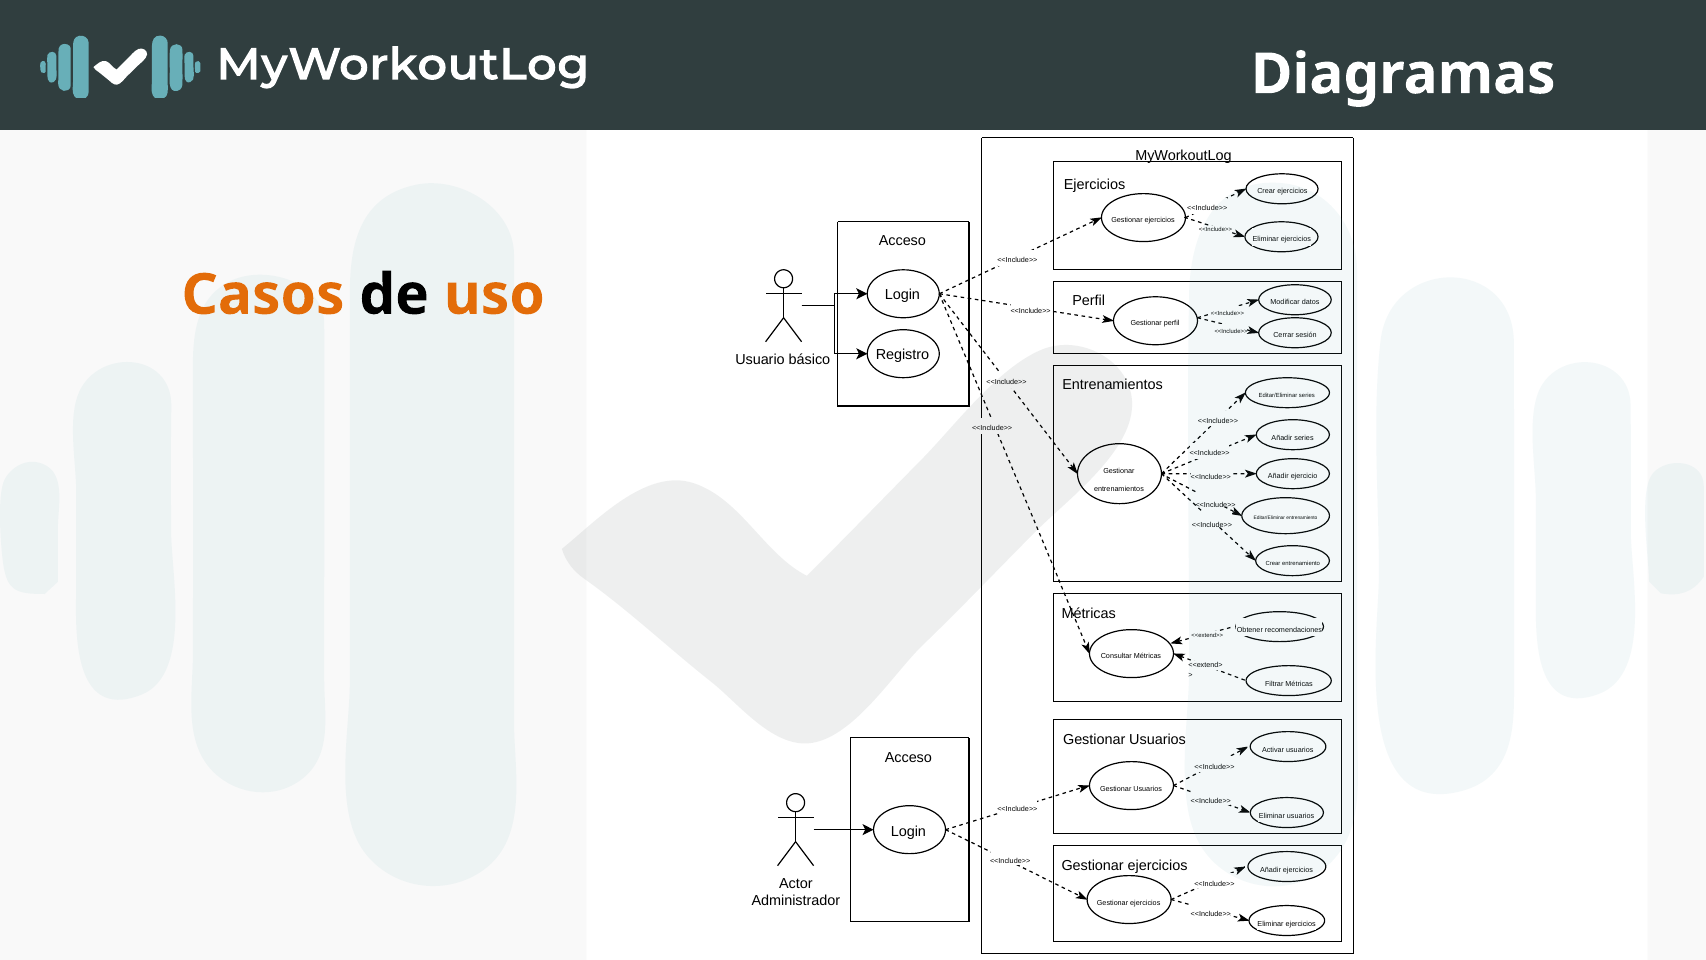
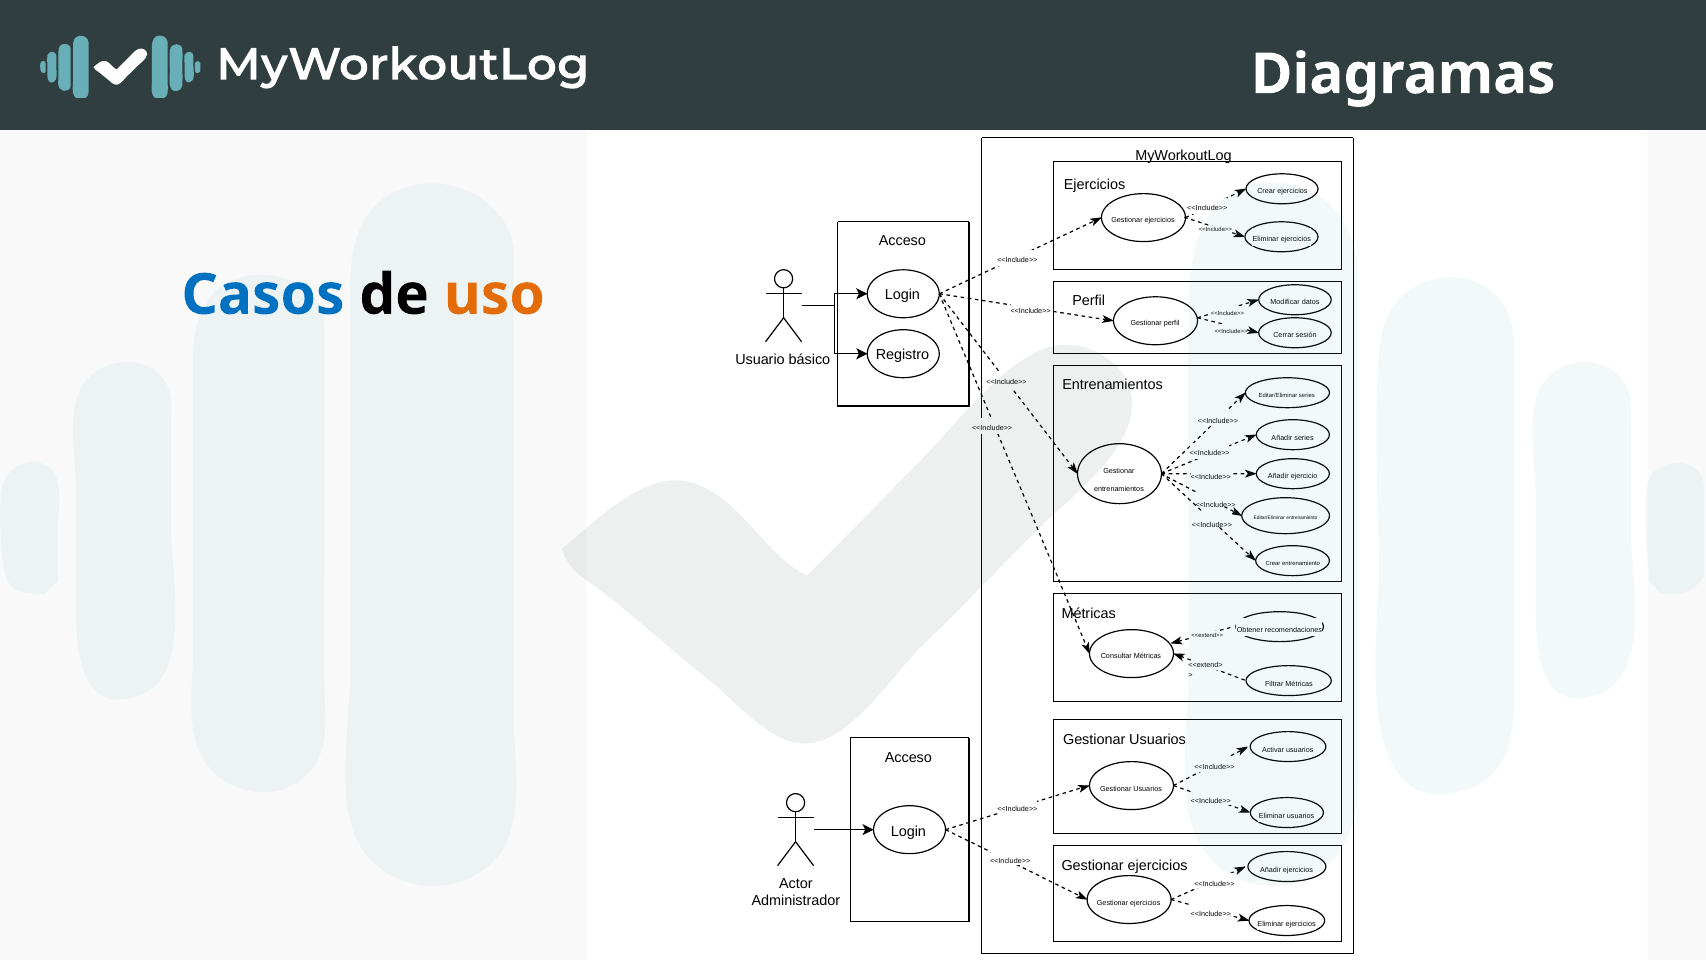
Casos colour: orange -> blue
